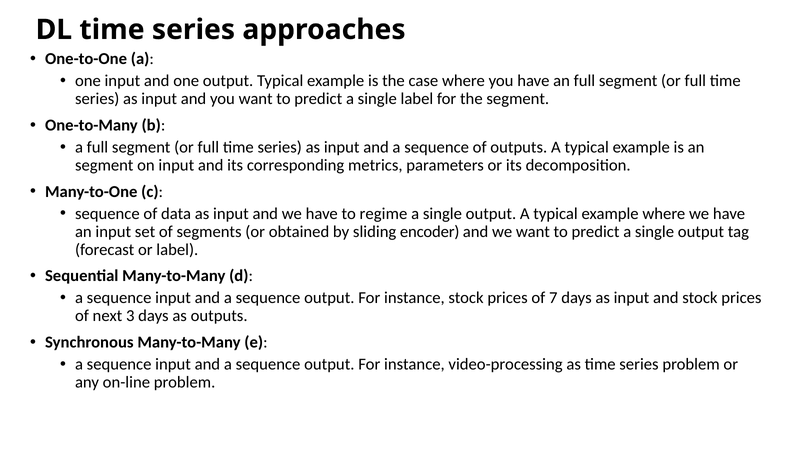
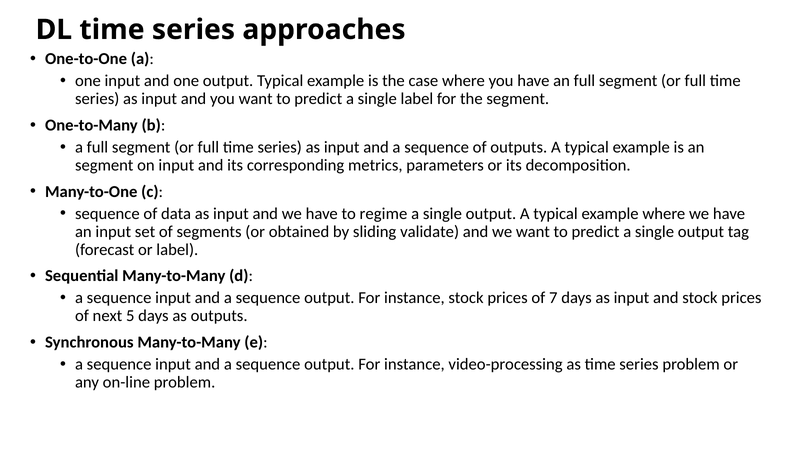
encoder: encoder -> validate
3: 3 -> 5
